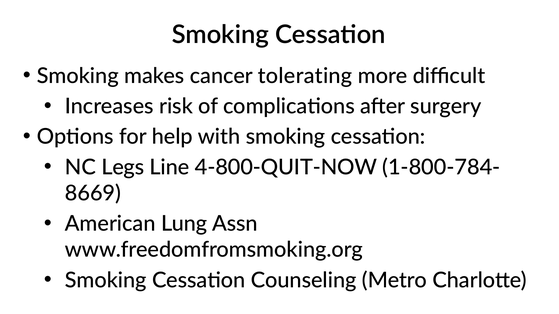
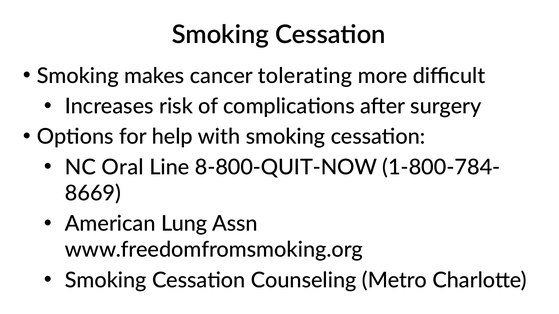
Legs: Legs -> Oral
4-800-QUIT-NOW: 4-800-QUIT-NOW -> 8-800-QUIT-NOW
